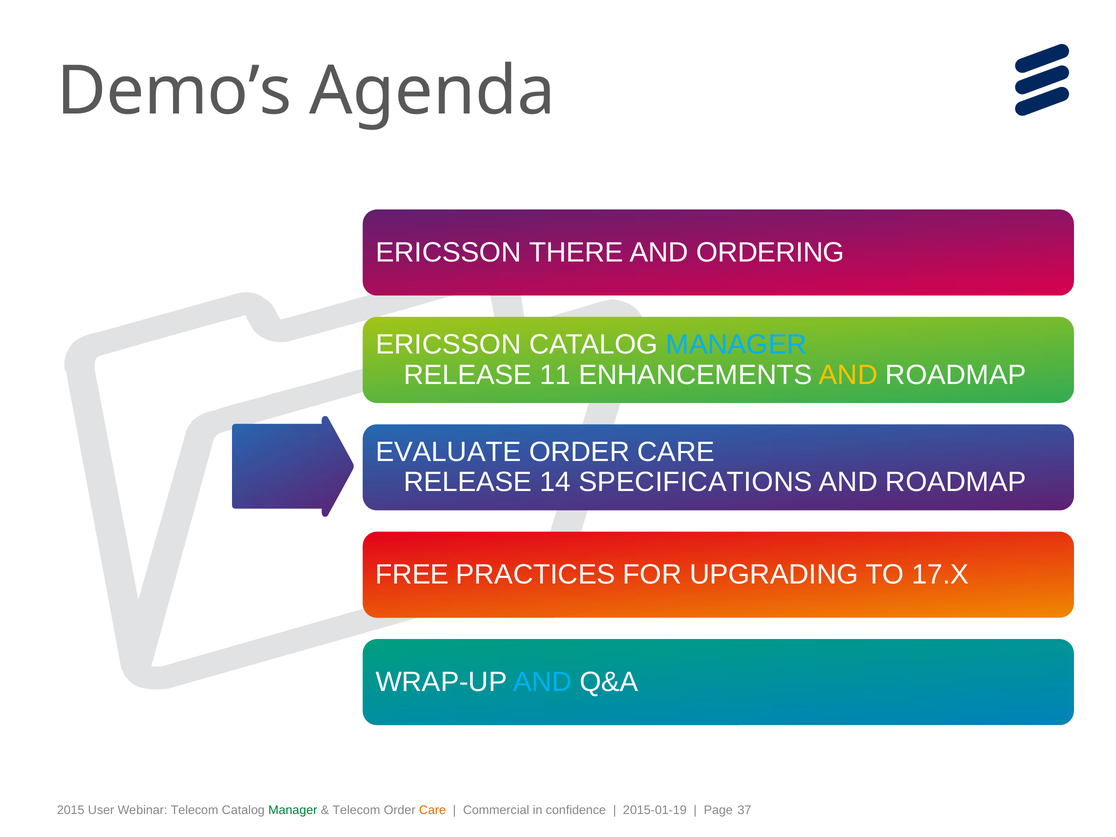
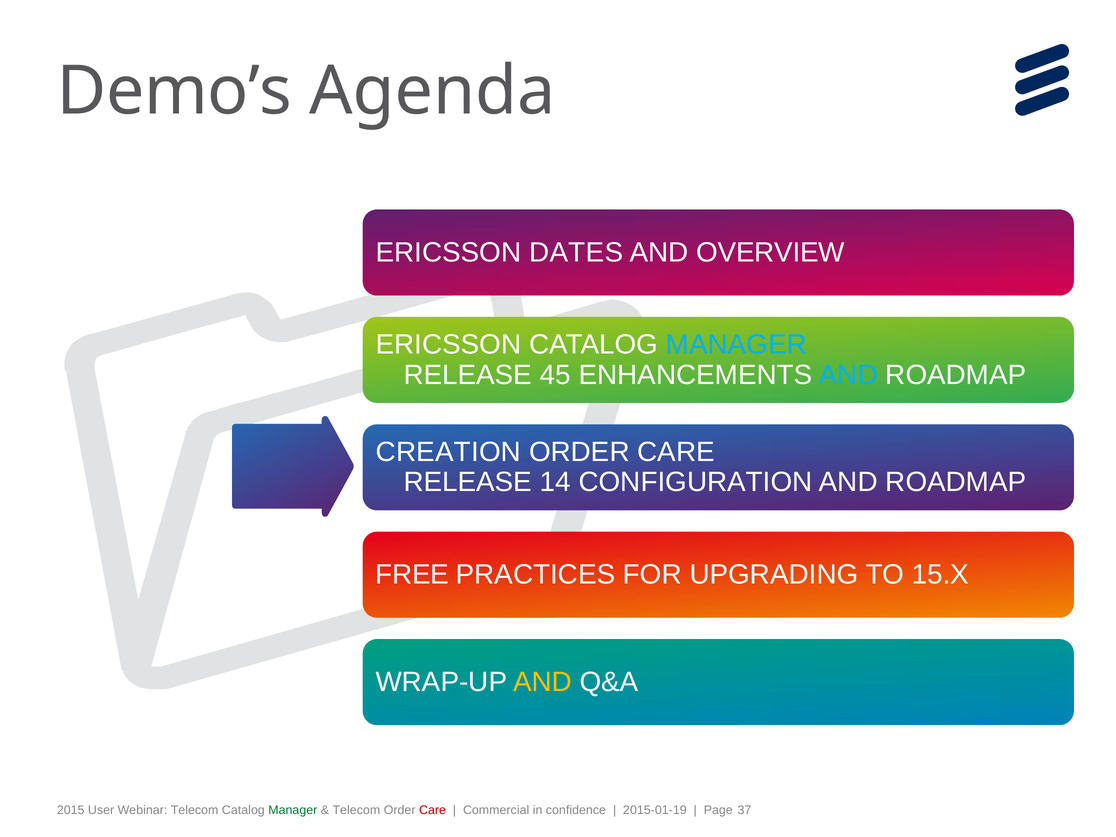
THERE: THERE -> DATES
ORDERING: ORDERING -> OVERVIEW
11: 11 -> 45
AND at (848, 375) colour: yellow -> light blue
EVALUATE: EVALUATE -> CREATION
SPECIFICATIONS: SPECIFICATIONS -> CONFIGURATION
17.X: 17.X -> 15.X
AND at (542, 682) colour: light blue -> yellow
Care at (432, 810) colour: orange -> red
